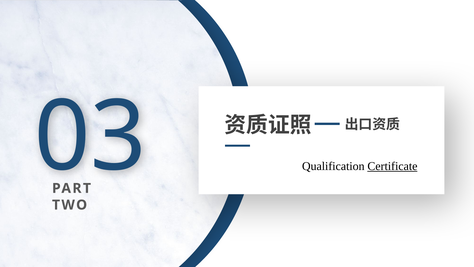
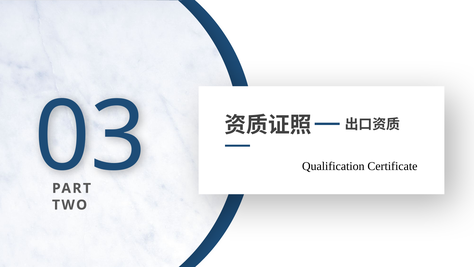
Certificate underline: present -> none
